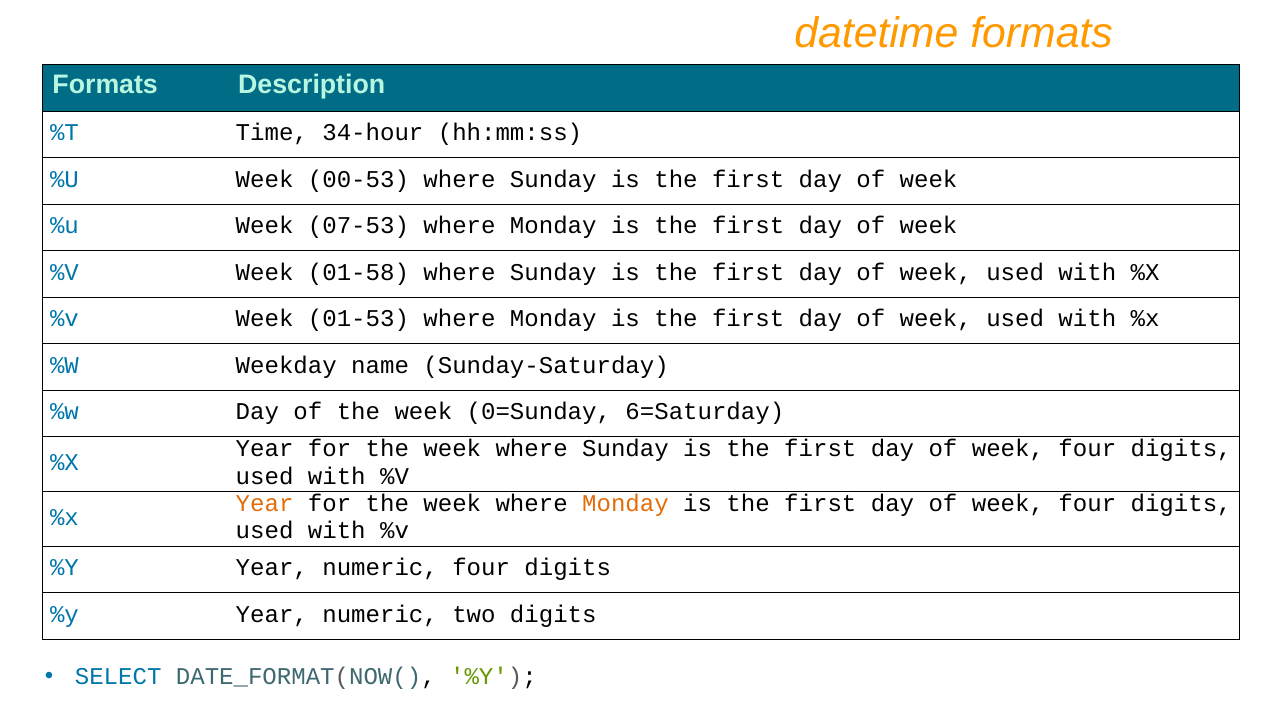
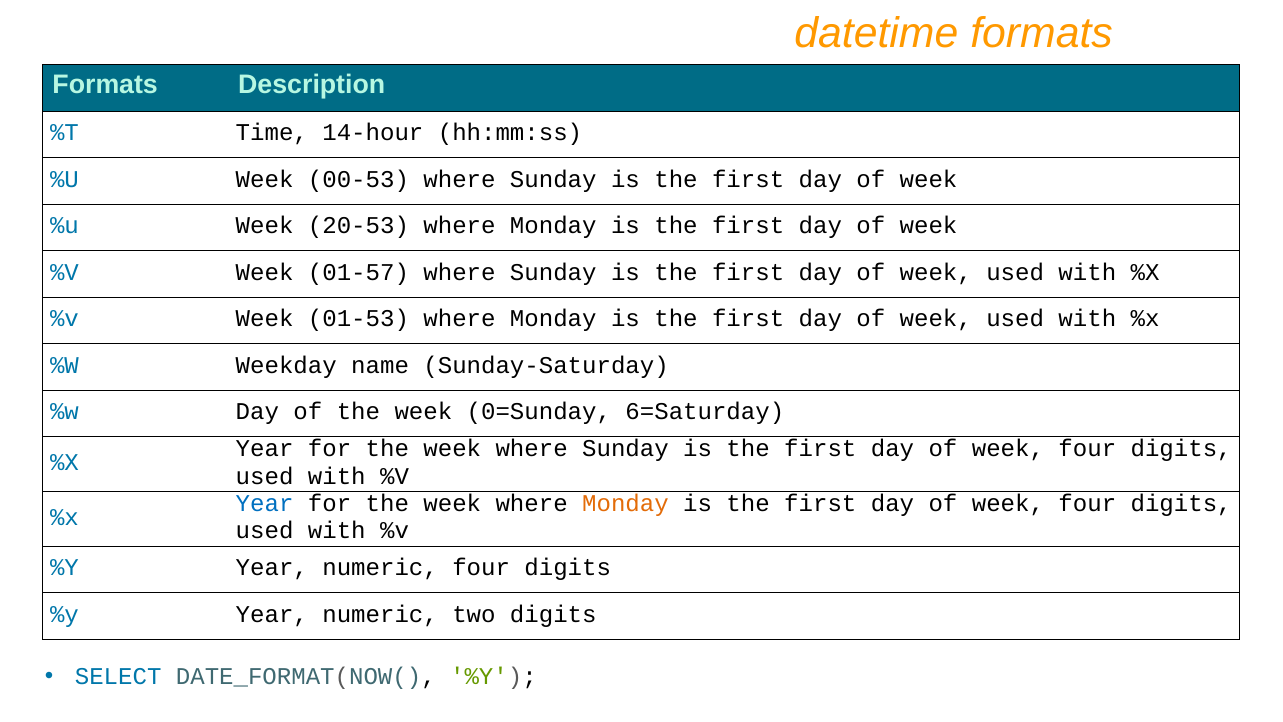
34-hour: 34-hour -> 14-hour
07-53: 07-53 -> 20-53
01-58: 01-58 -> 01-57
Year at (265, 503) colour: orange -> blue
